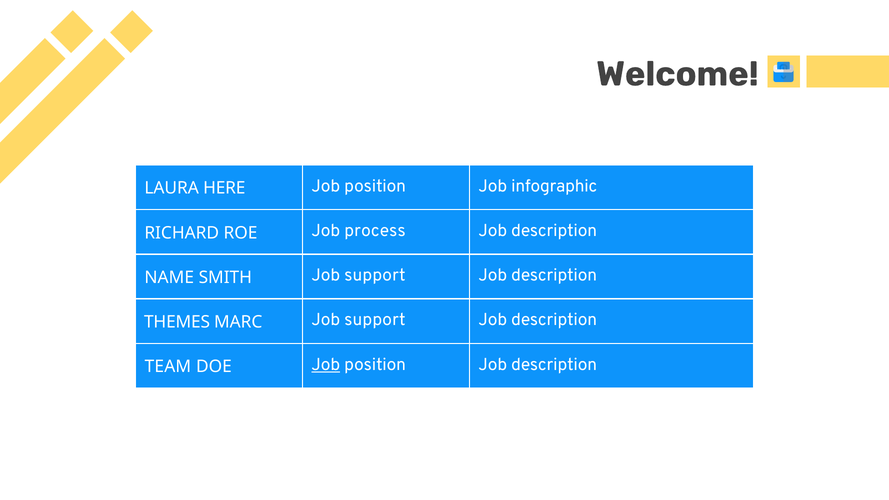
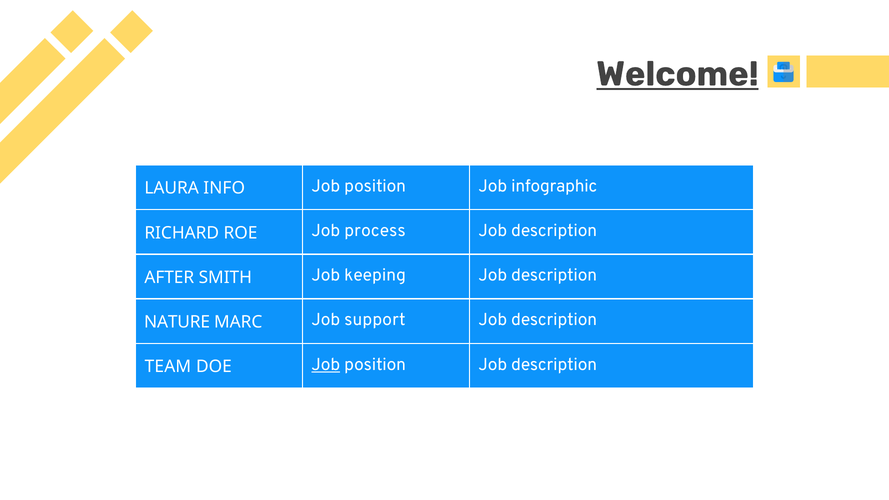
Welcome underline: none -> present
HERE: HERE -> INFO
NAME: NAME -> AFTER
SMITH Job support: support -> keeping
THEMES: THEMES -> NATURE
